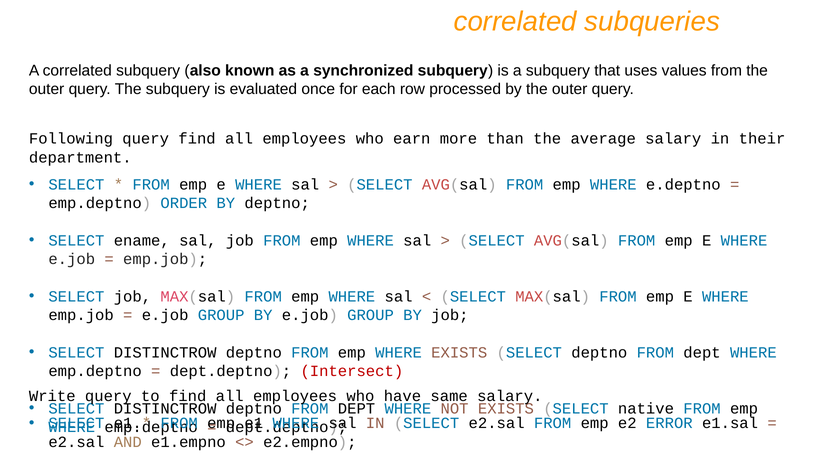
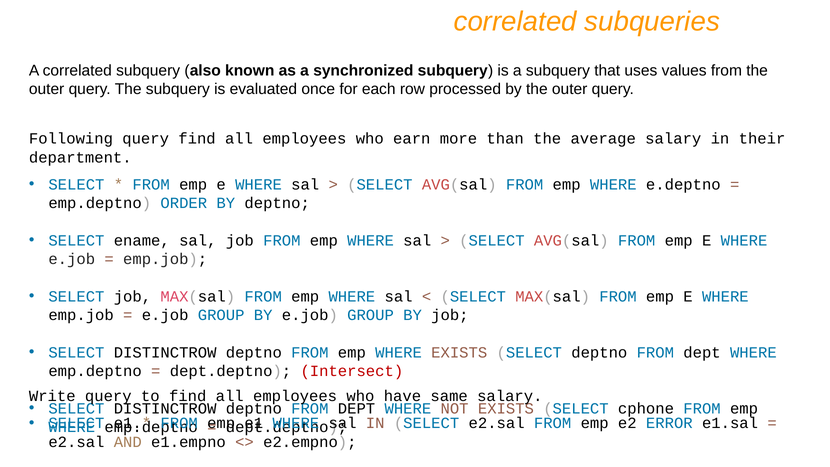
native: native -> cphone
